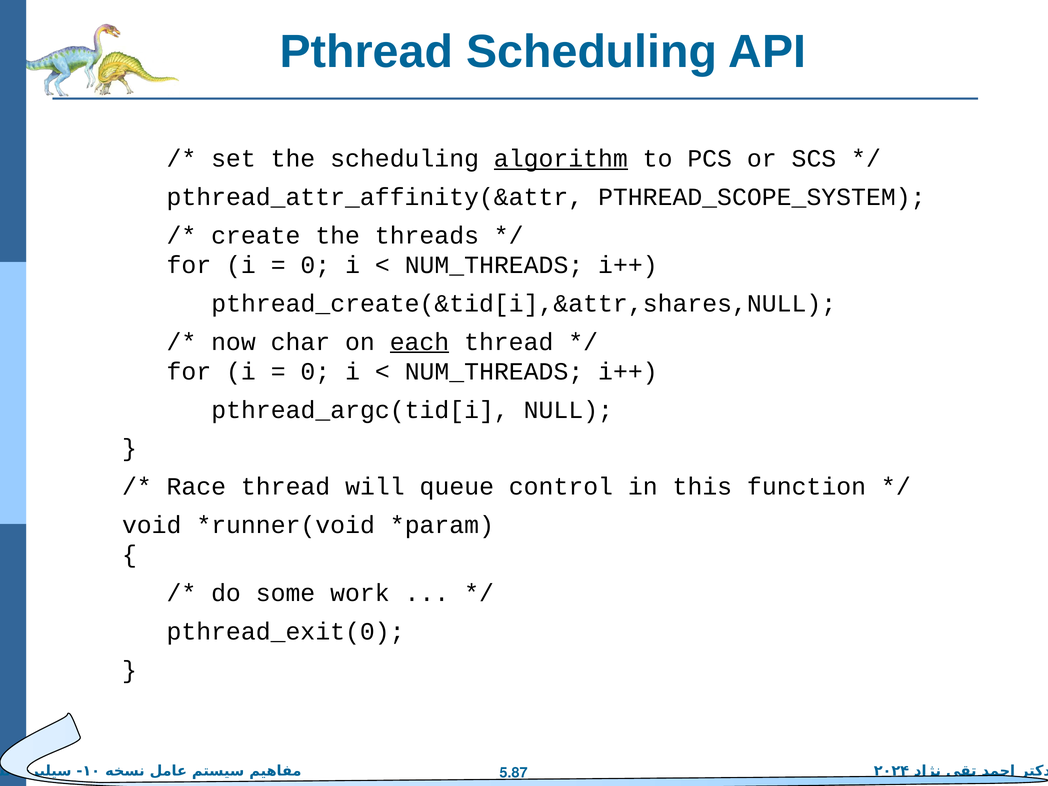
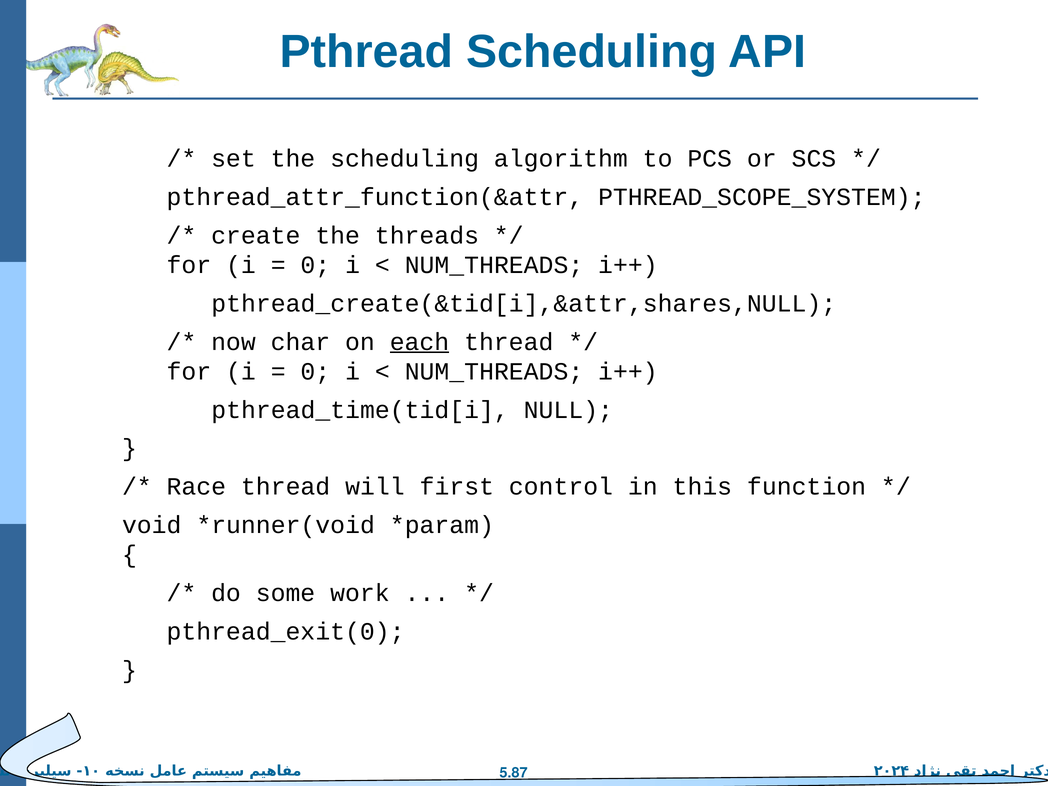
algorithm underline: present -> none
pthread_attr_affinity(&attr: pthread_attr_affinity(&attr -> pthread_attr_function(&attr
pthread_argc(tid[i: pthread_argc(tid[i -> pthread_time(tid[i
queue: queue -> first
